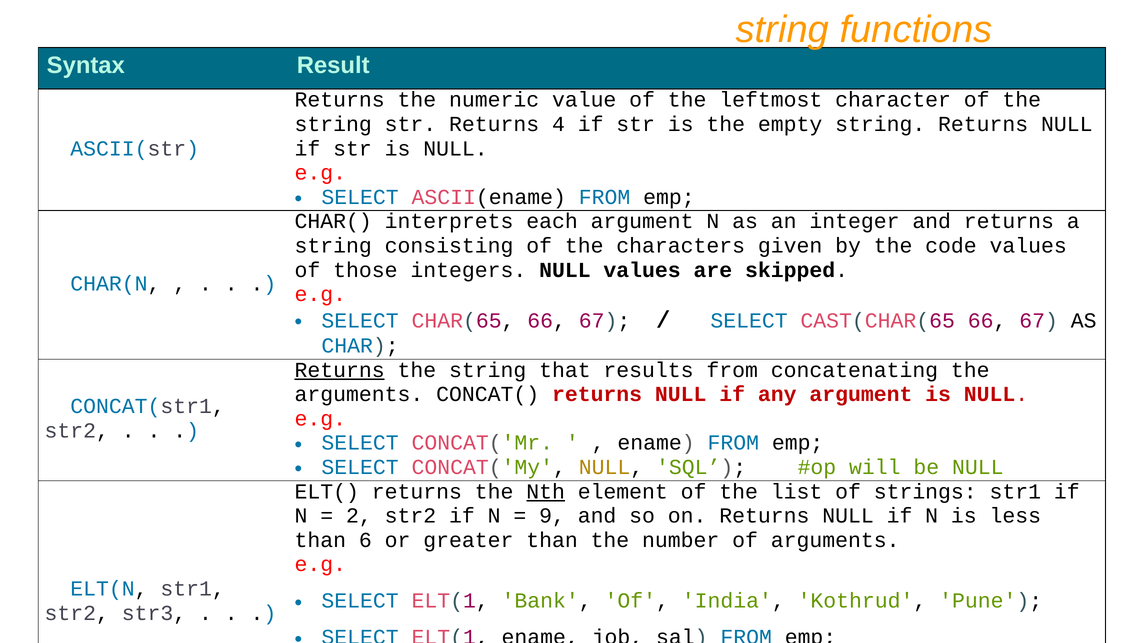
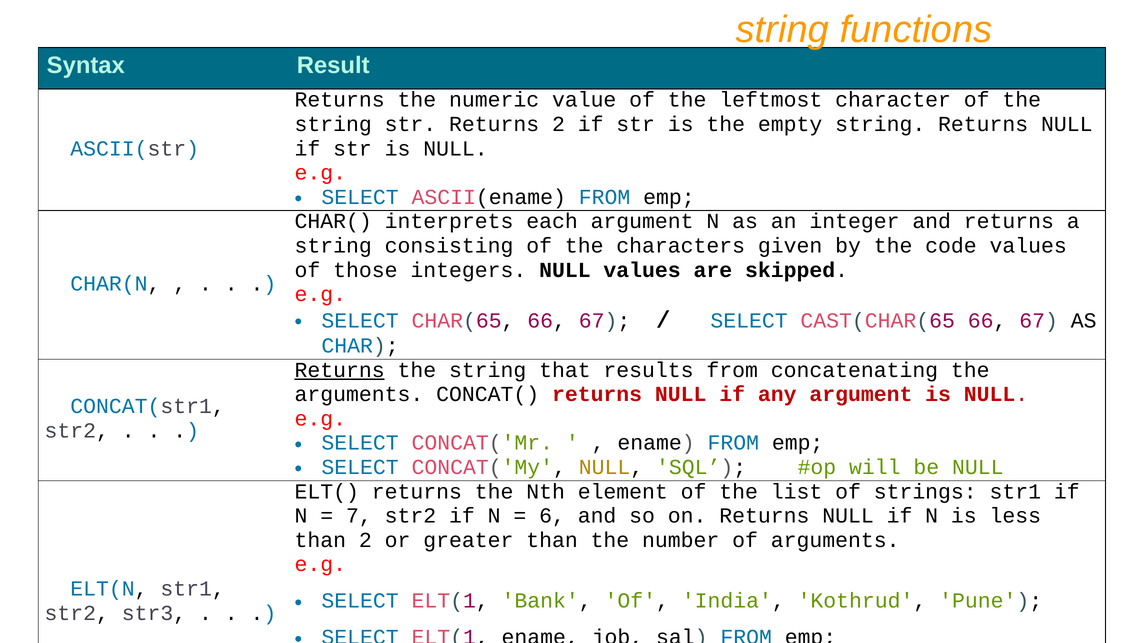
Returns 4: 4 -> 2
Nth underline: present -> none
2: 2 -> 7
9: 9 -> 6
than 6: 6 -> 2
